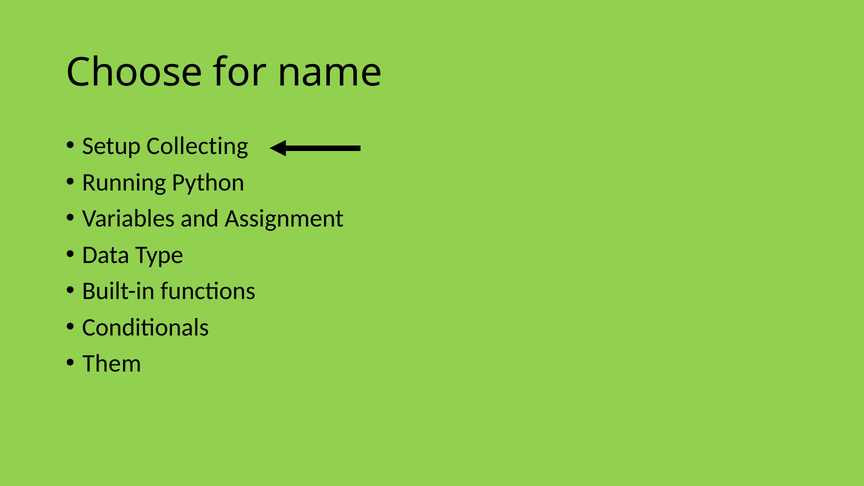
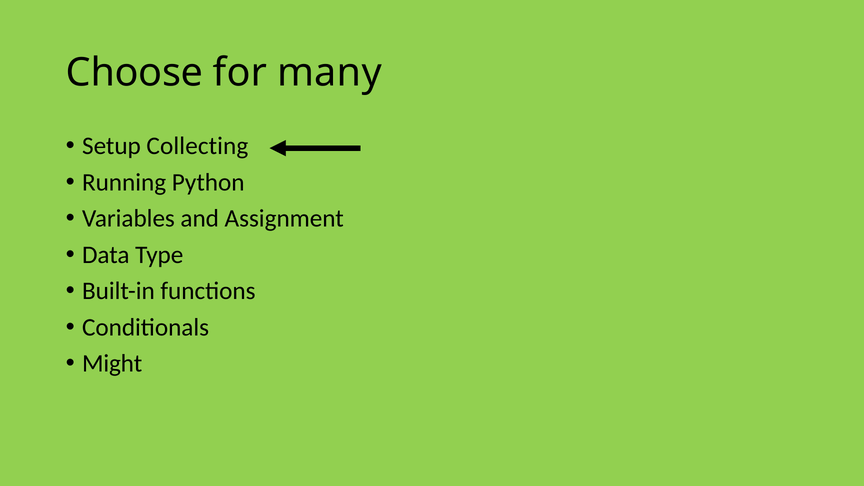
name: name -> many
Them: Them -> Might
